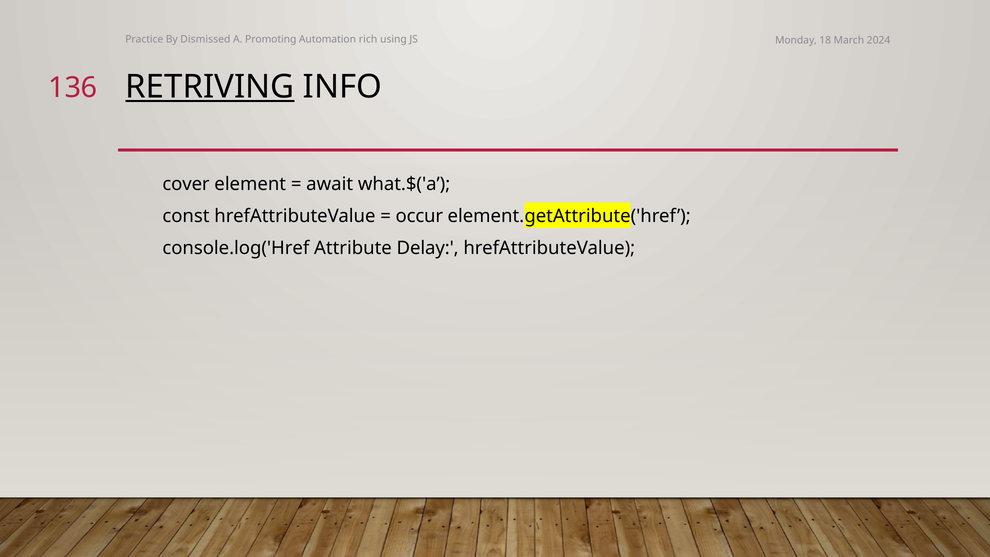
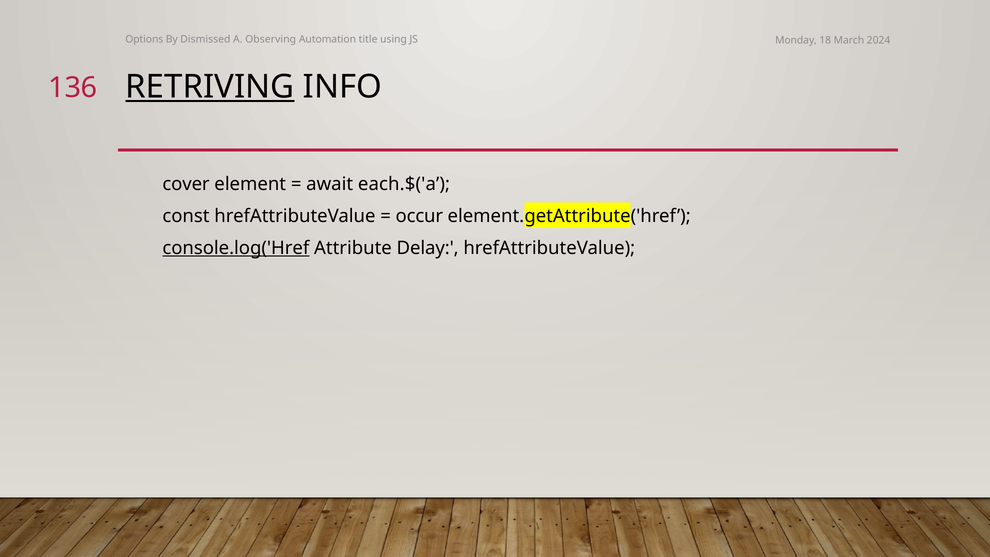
Practice: Practice -> Options
Promoting: Promoting -> Observing
rich: rich -> title
what.$('a: what.$('a -> each.$('a
console.log('Href underline: none -> present
